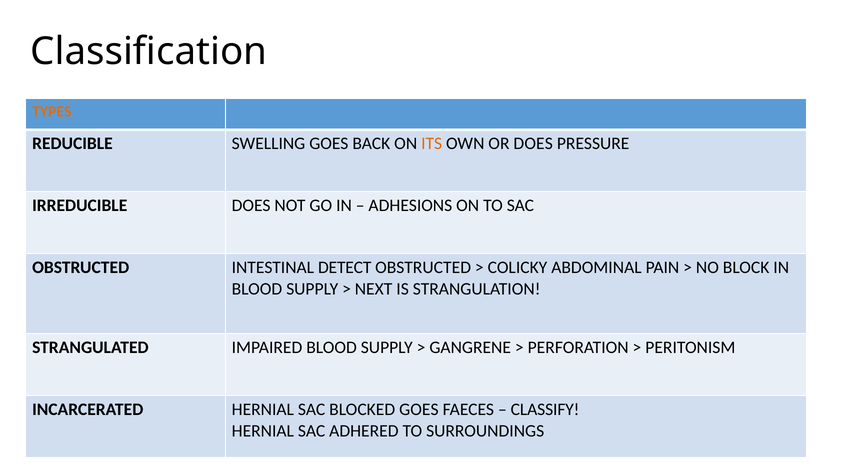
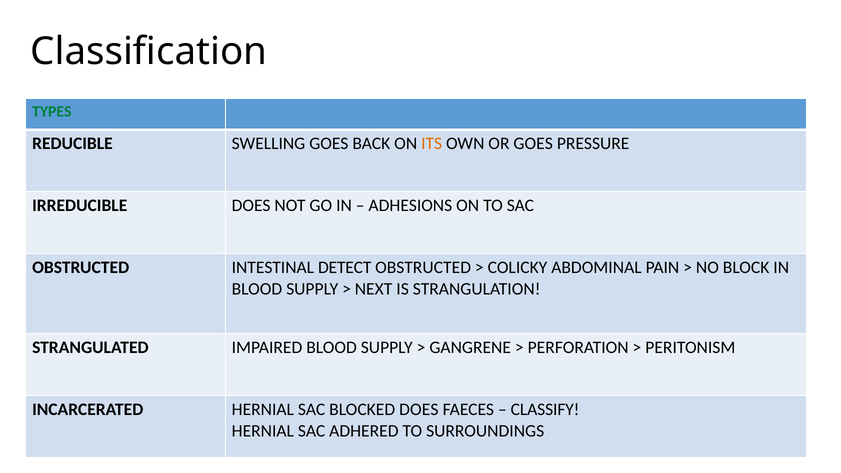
TYPES colour: orange -> green
OR DOES: DOES -> GOES
BLOCKED GOES: GOES -> DOES
